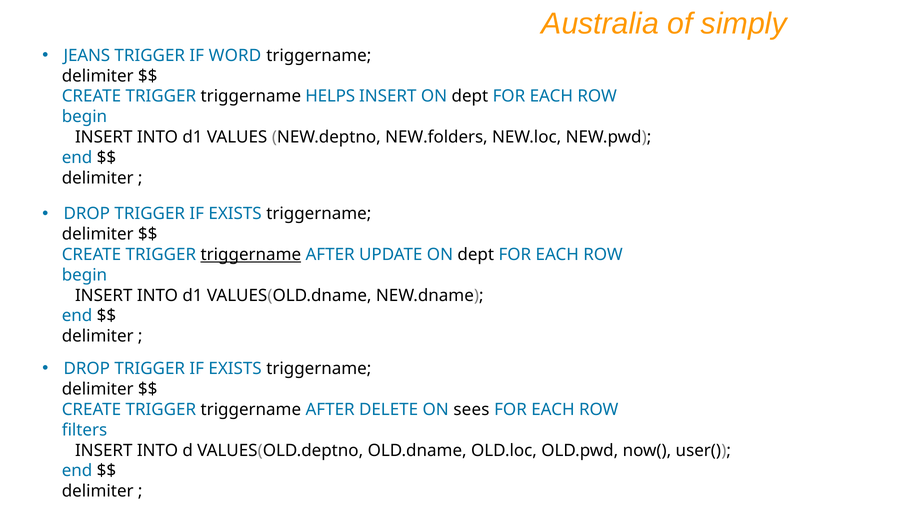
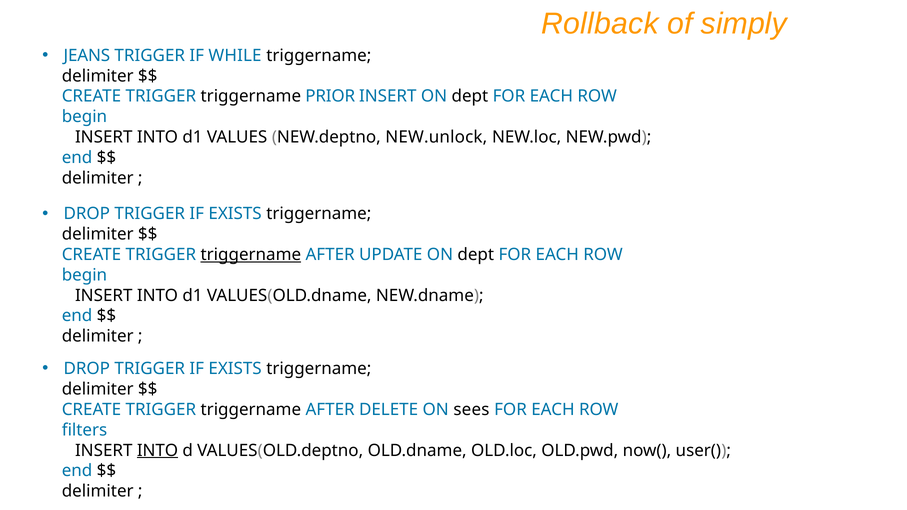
Australia: Australia -> Rollback
WORD: WORD -> WHILE
HELPS: HELPS -> PRIOR
NEW.folders: NEW.folders -> NEW.unlock
INTO at (157, 451) underline: none -> present
